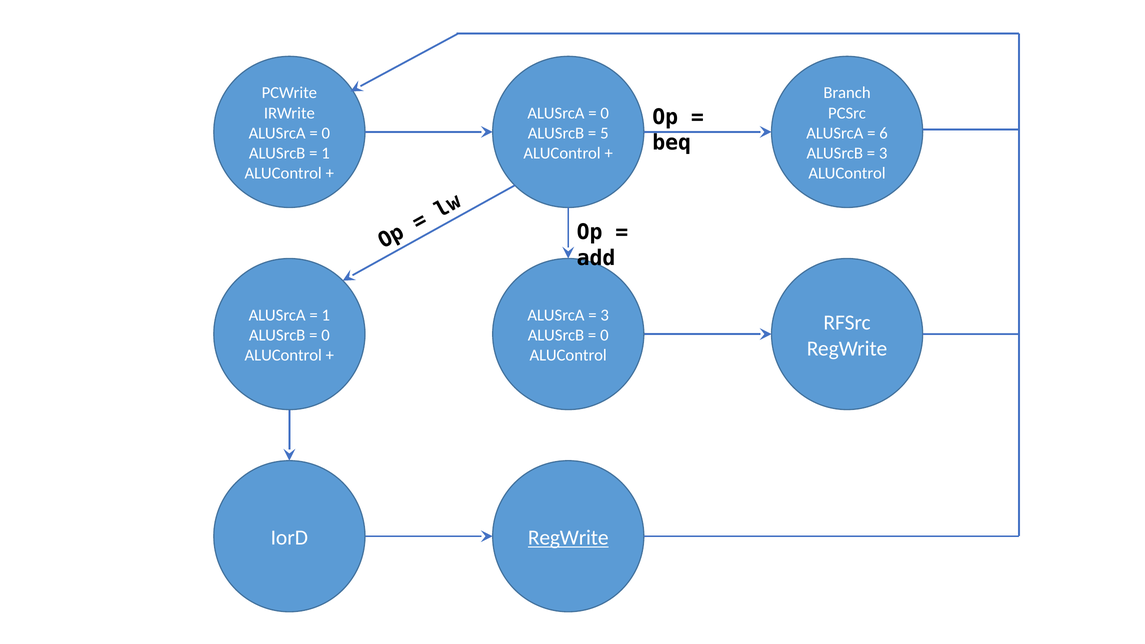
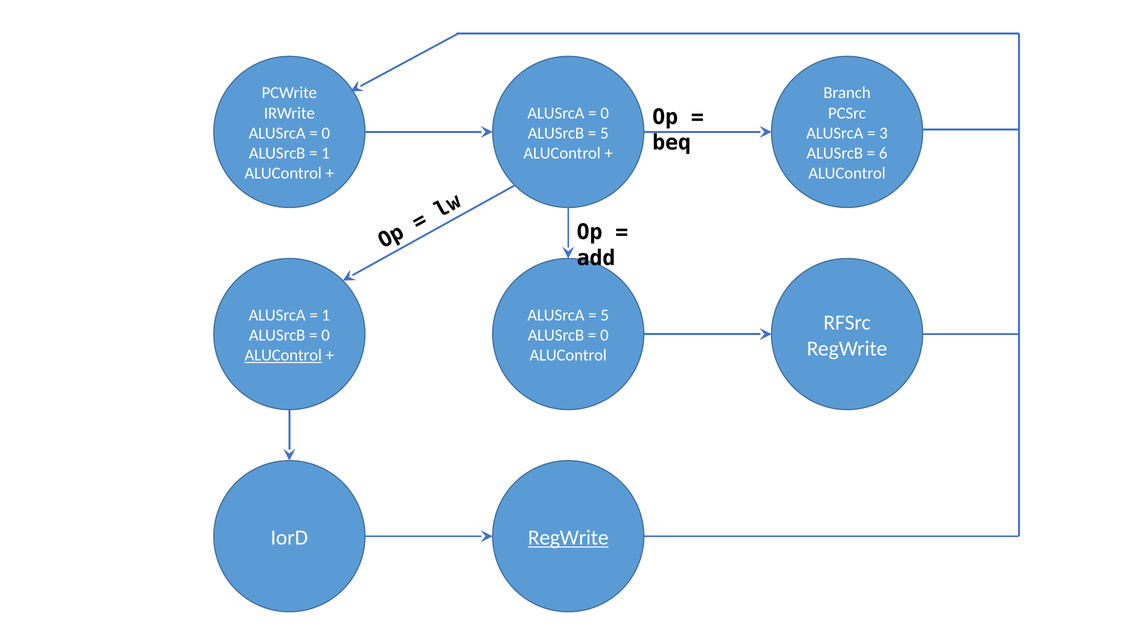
6: 6 -> 3
3 at (883, 153): 3 -> 6
3 at (605, 315): 3 -> 5
ALUControl at (283, 355) underline: none -> present
